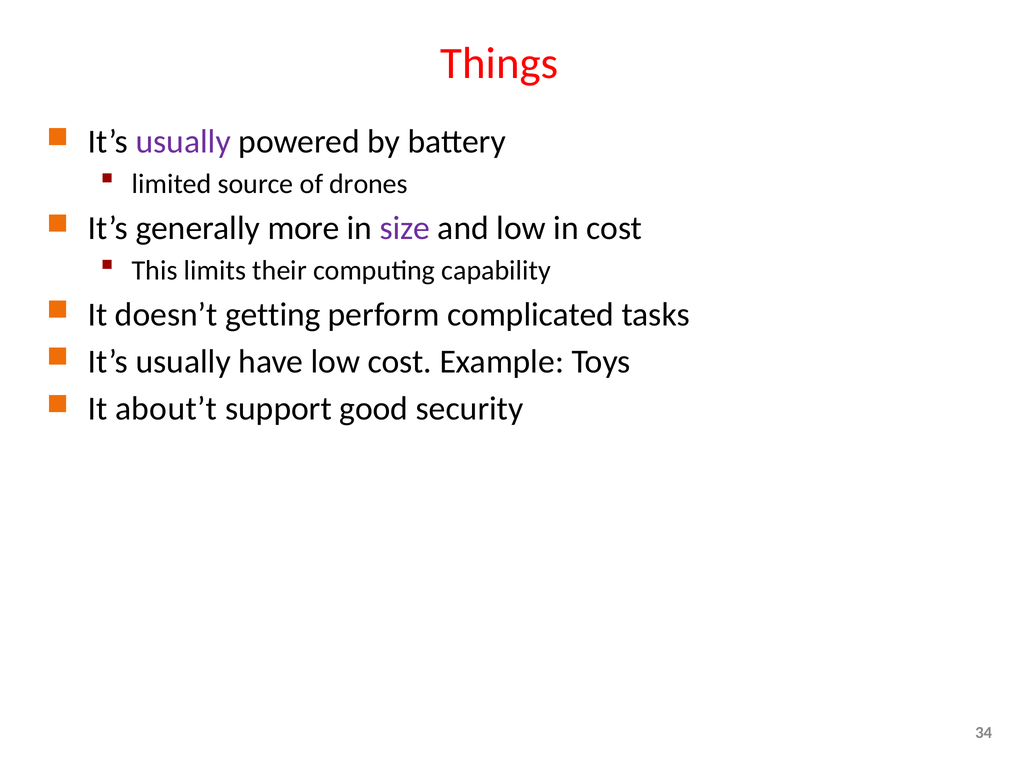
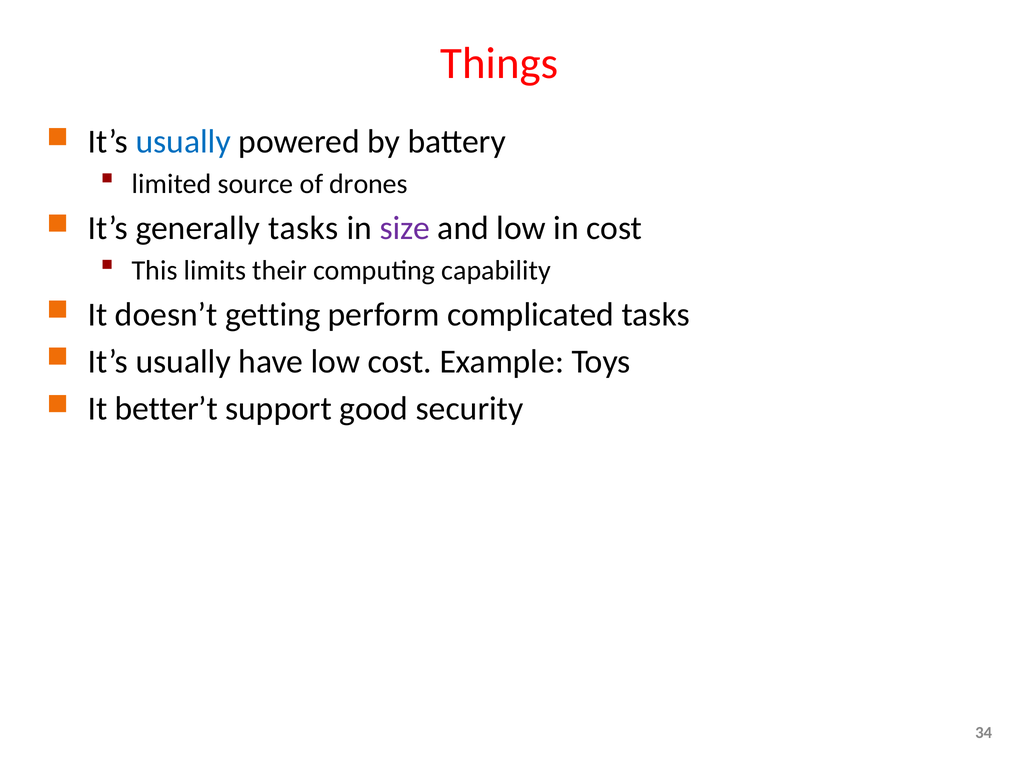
usually at (183, 142) colour: purple -> blue
generally more: more -> tasks
about’t: about’t -> better’t
